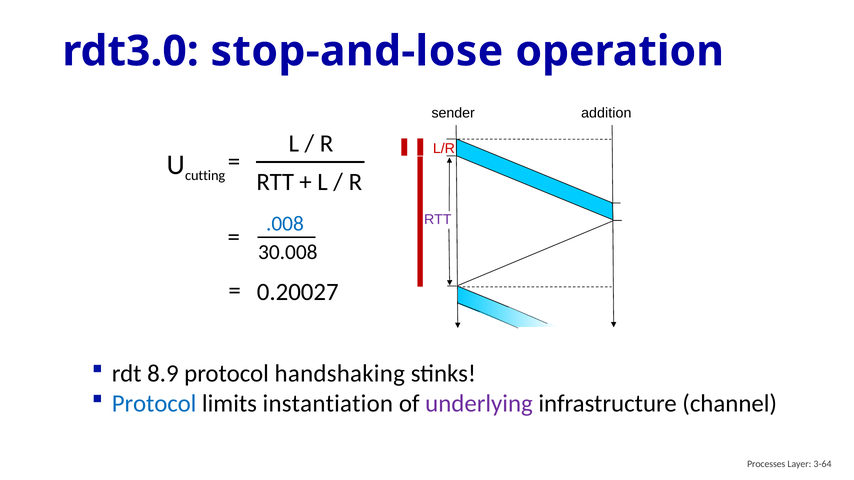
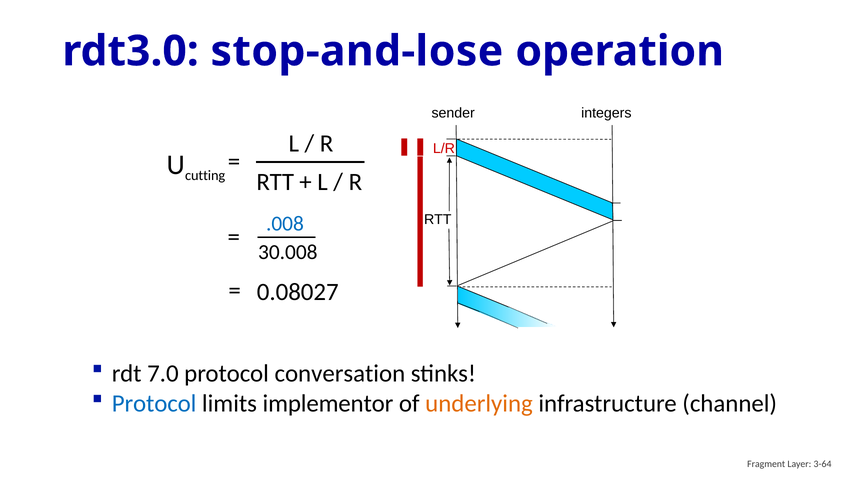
addition: addition -> integers
RTT at (438, 220) colour: purple -> black
0.20027: 0.20027 -> 0.08027
8.9: 8.9 -> 7.0
handshaking: handshaking -> conversation
instantiation: instantiation -> implementor
underlying colour: purple -> orange
Processes: Processes -> Fragment
